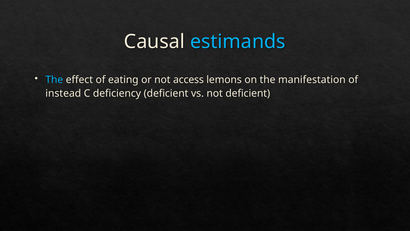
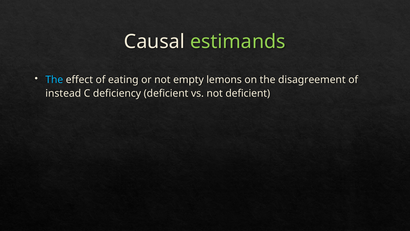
estimands colour: light blue -> light green
access: access -> empty
manifestation: manifestation -> disagreement
